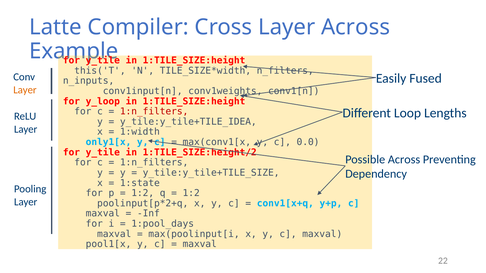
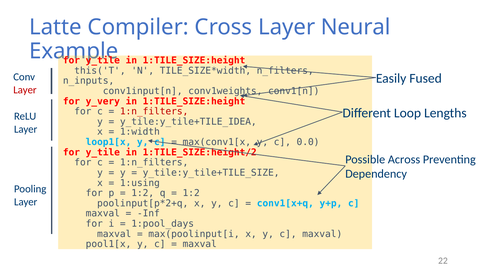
Layer Across: Across -> Neural
Layer at (25, 90) colour: orange -> red
y_loop: y_loop -> y_very
only1[x: only1[x -> loop1[x
1:state: 1:state -> 1:using
